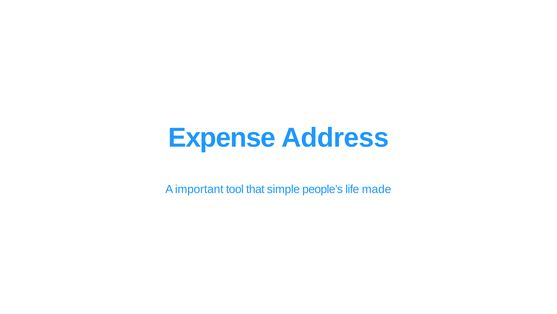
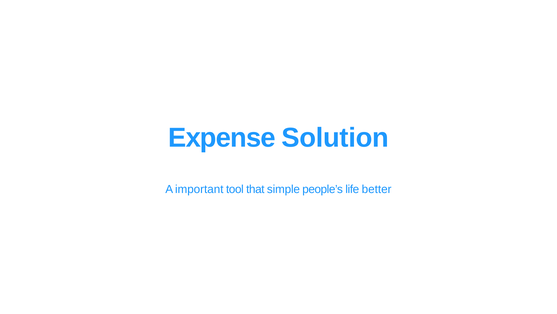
Address: Address -> Solution
made: made -> better
